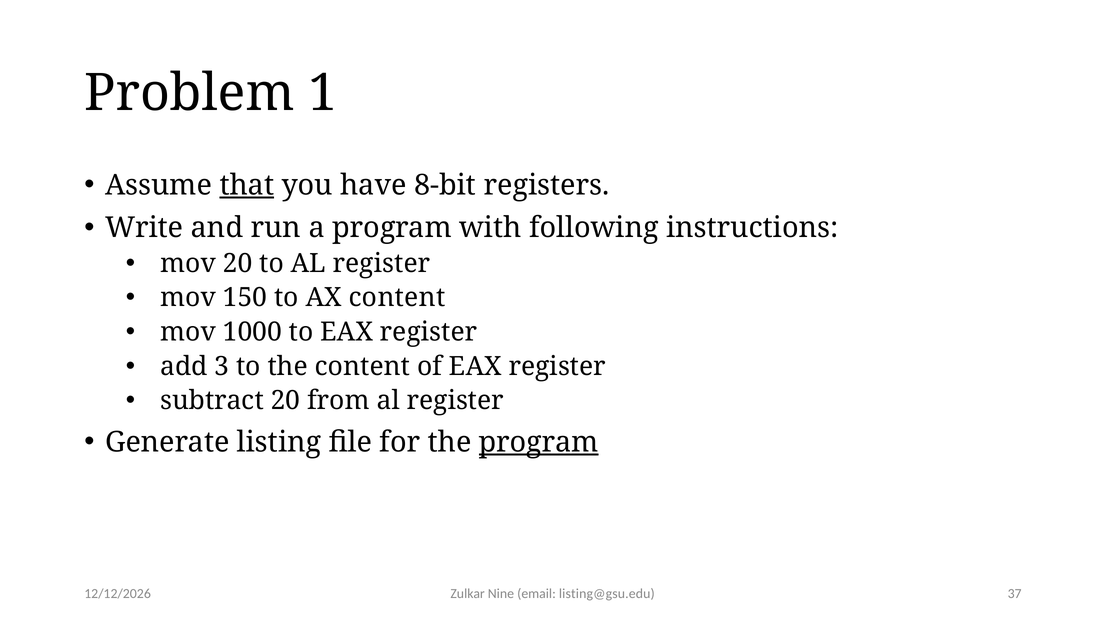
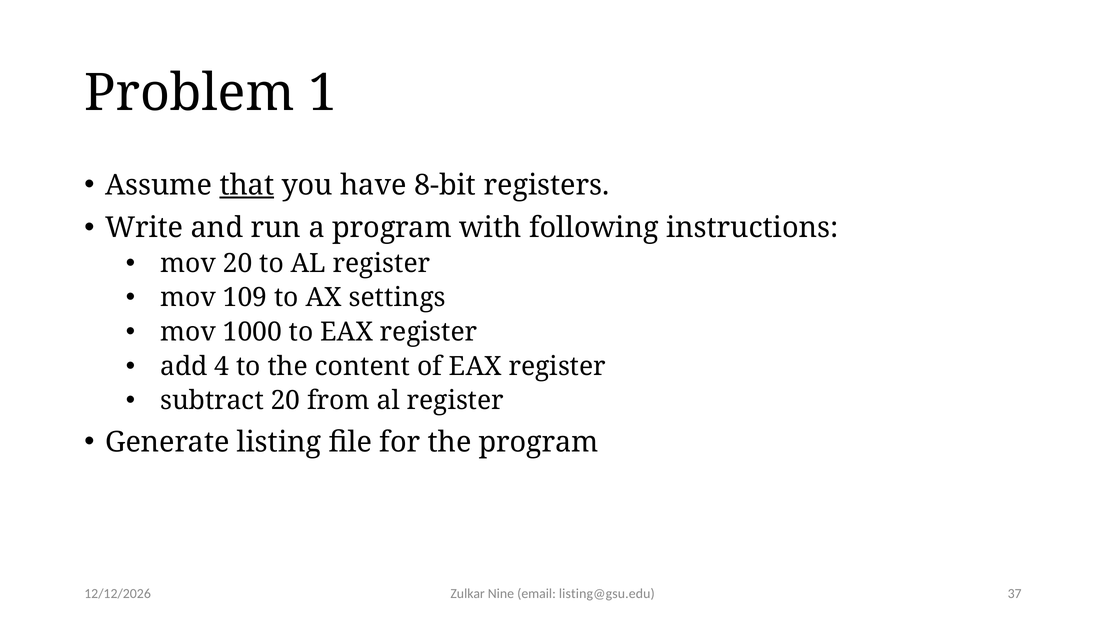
150: 150 -> 109
AX content: content -> settings
3: 3 -> 4
program at (539, 442) underline: present -> none
